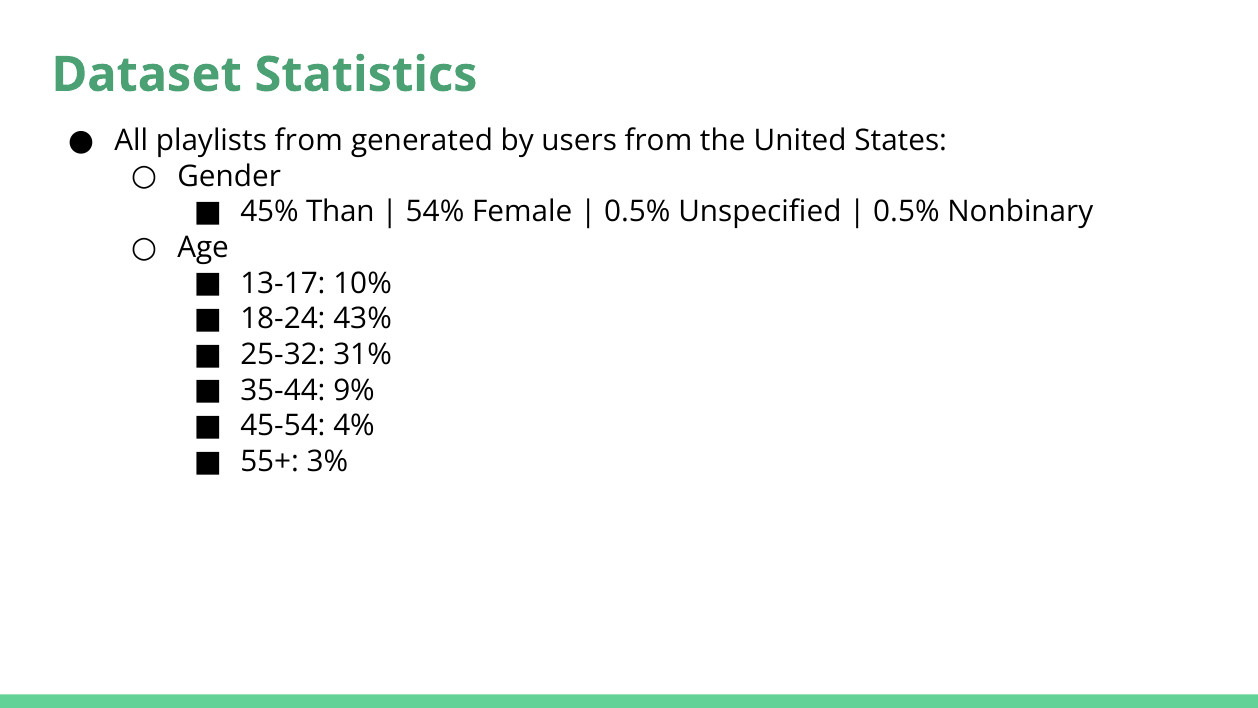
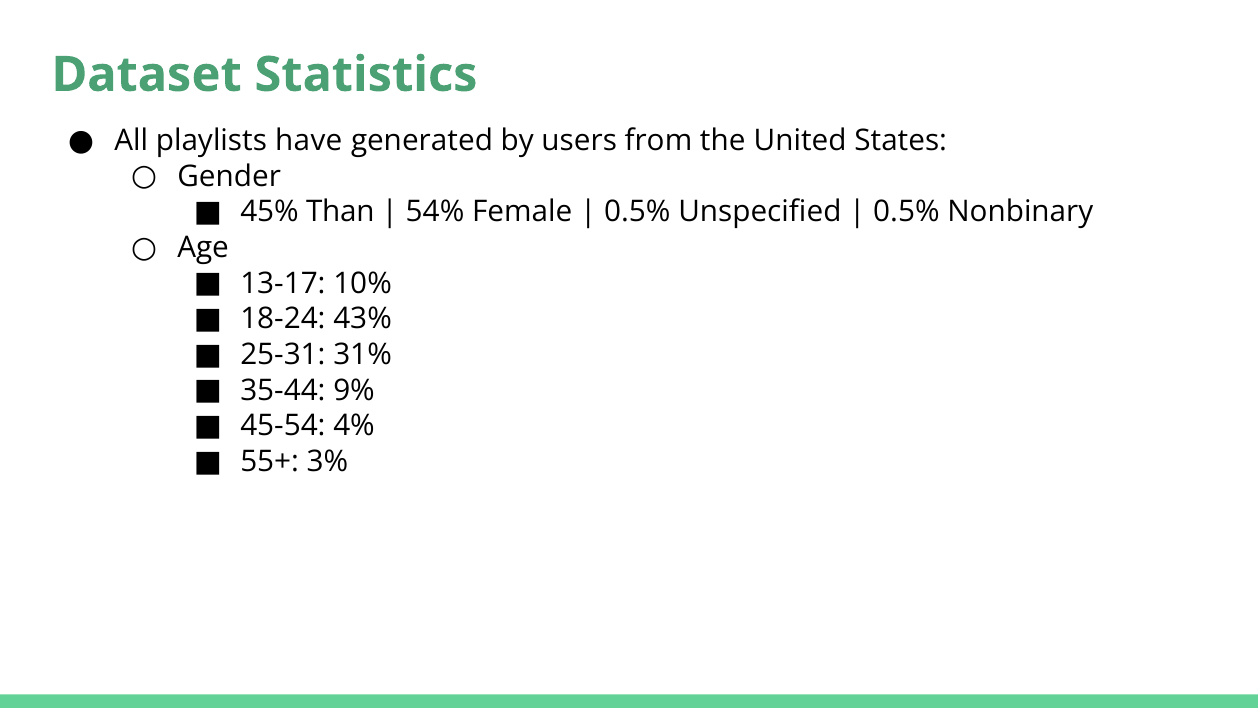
playlists from: from -> have
25-32: 25-32 -> 25-31
